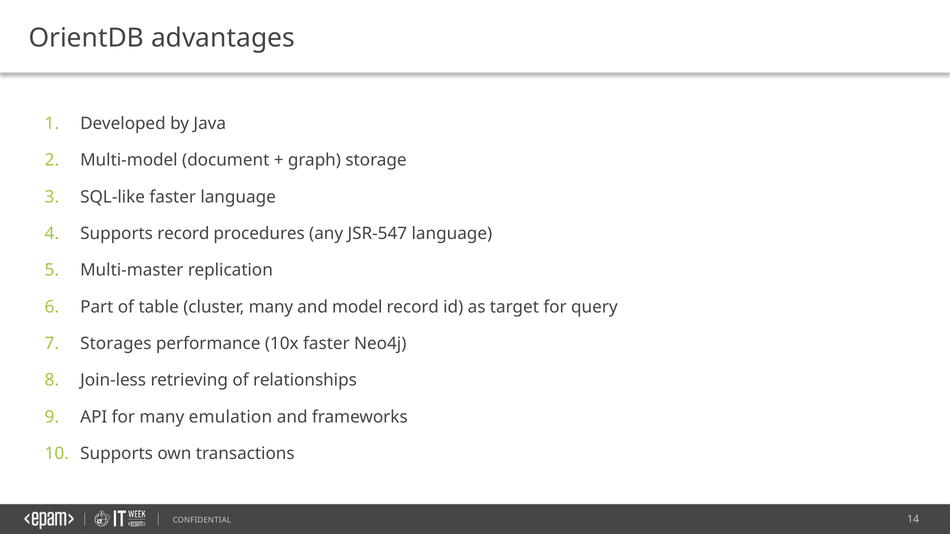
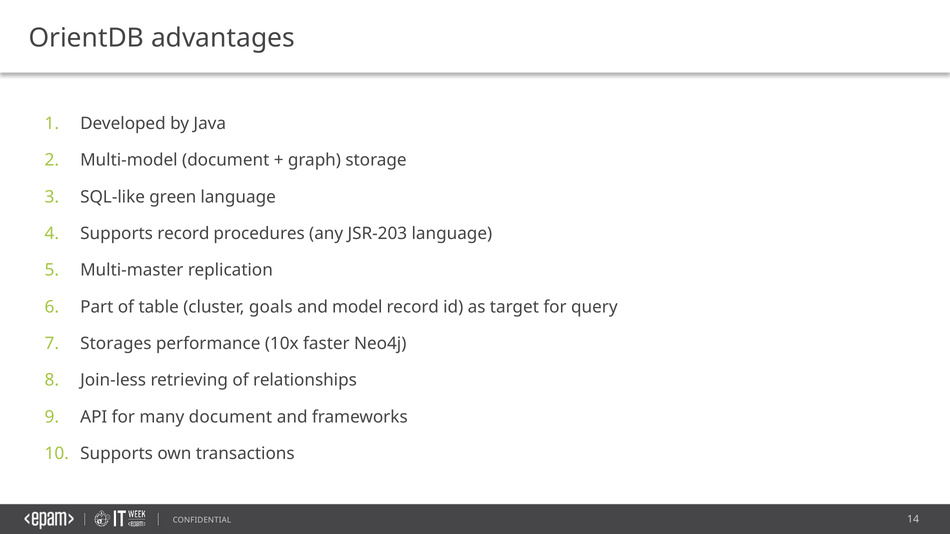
SQL-like faster: faster -> green
JSR-547: JSR-547 -> JSR-203
cluster many: many -> goals
many emulation: emulation -> document
